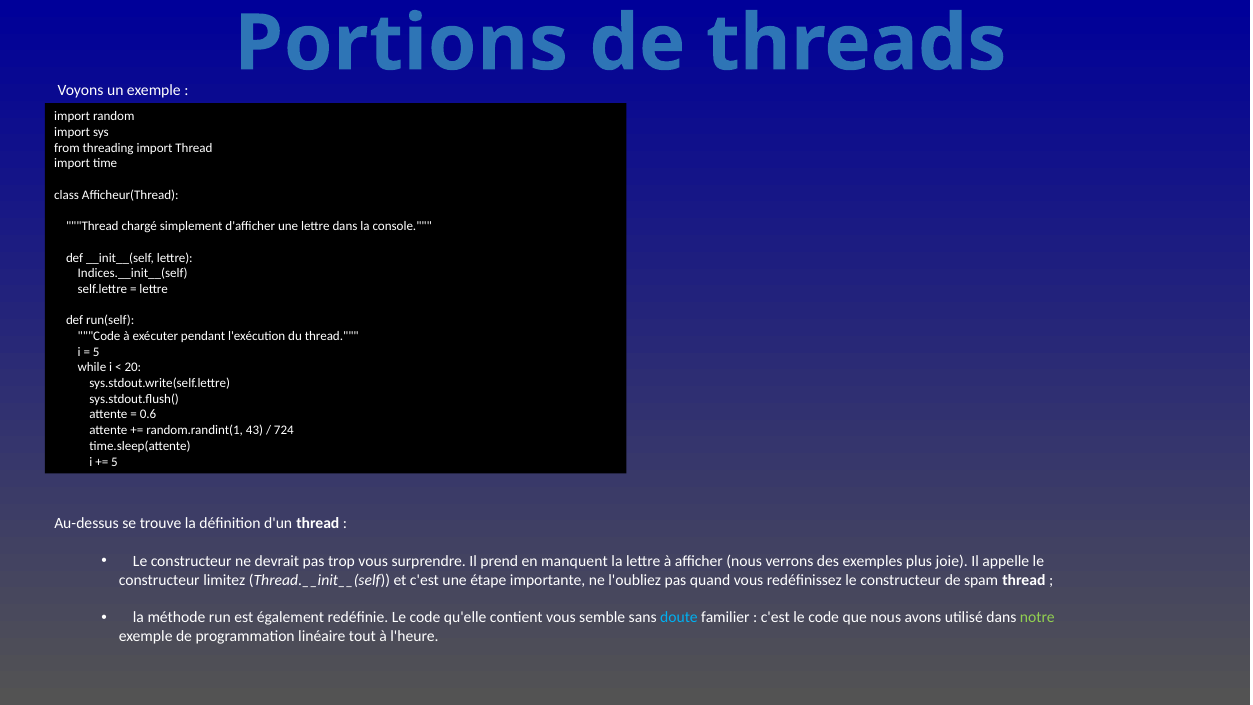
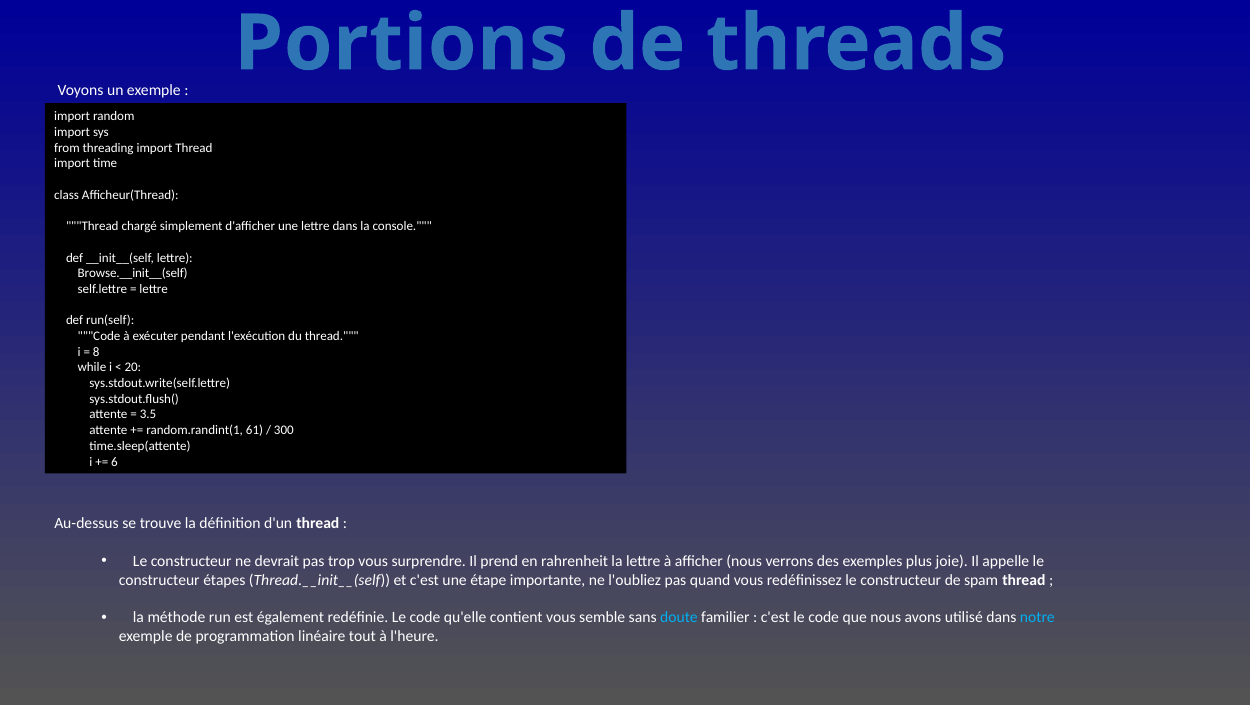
Indices.__init__(self: Indices.__init__(self -> Browse.__init__(self
5 at (96, 352): 5 -> 8
0.6: 0.6 -> 3.5
43: 43 -> 61
724: 724 -> 300
5 at (115, 462): 5 -> 6
manquent: manquent -> rahrenheit
limitez: limitez -> étapes
notre colour: light green -> light blue
